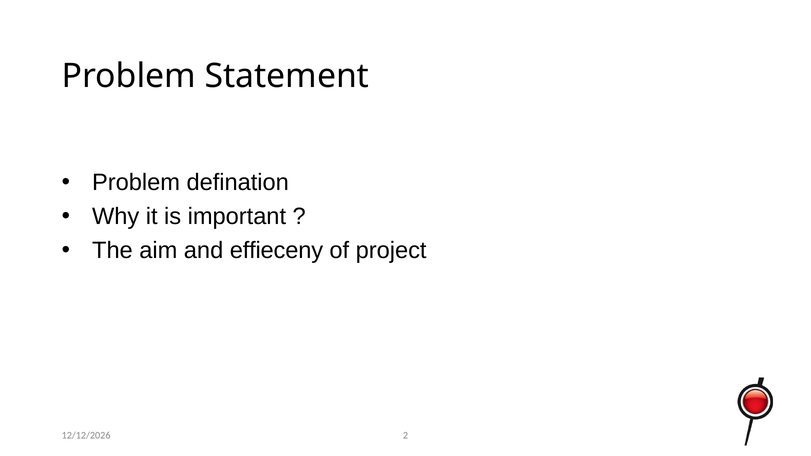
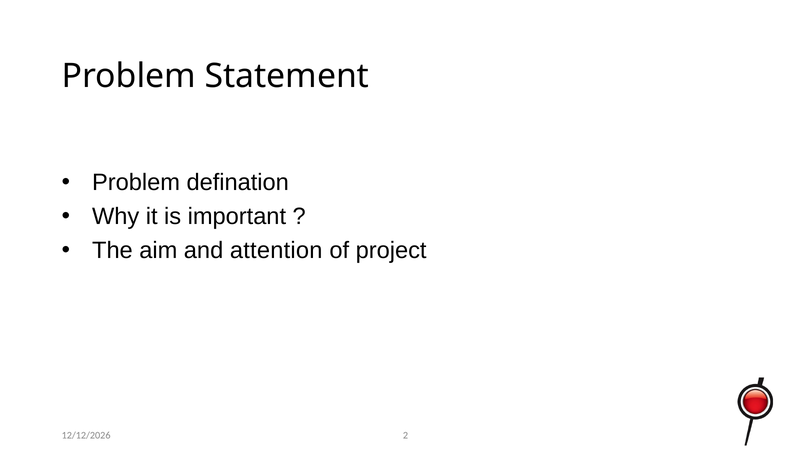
effieceny: effieceny -> attention
